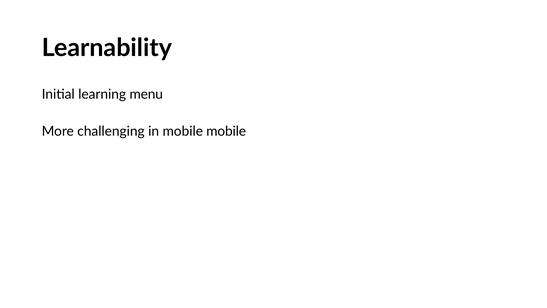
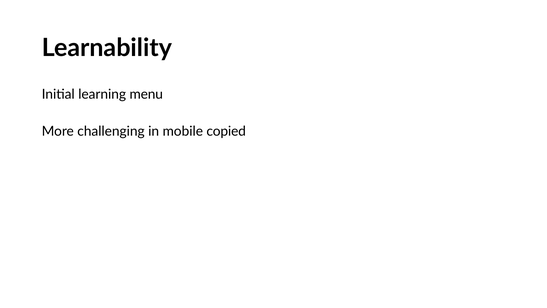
mobile mobile: mobile -> copied
